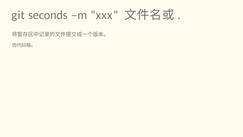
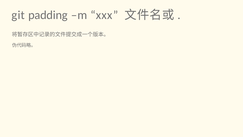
seconds: seconds -> padding
